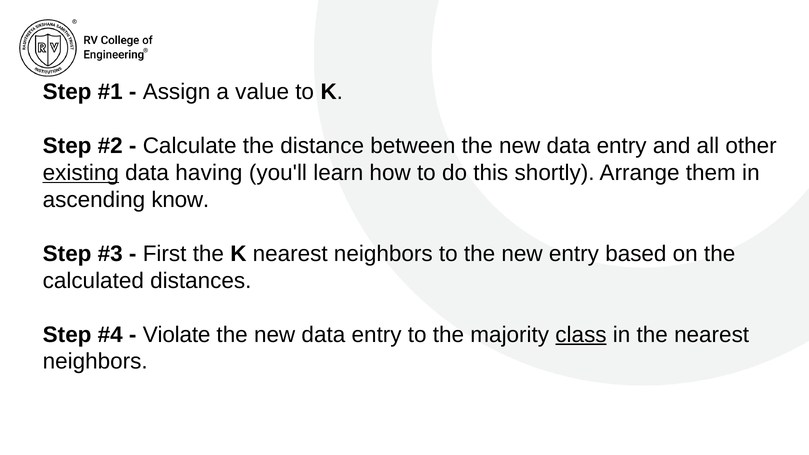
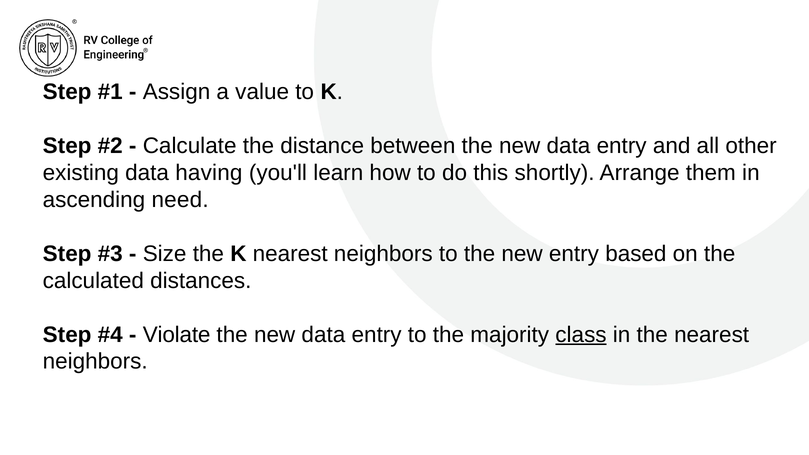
existing underline: present -> none
know: know -> need
First: First -> Size
